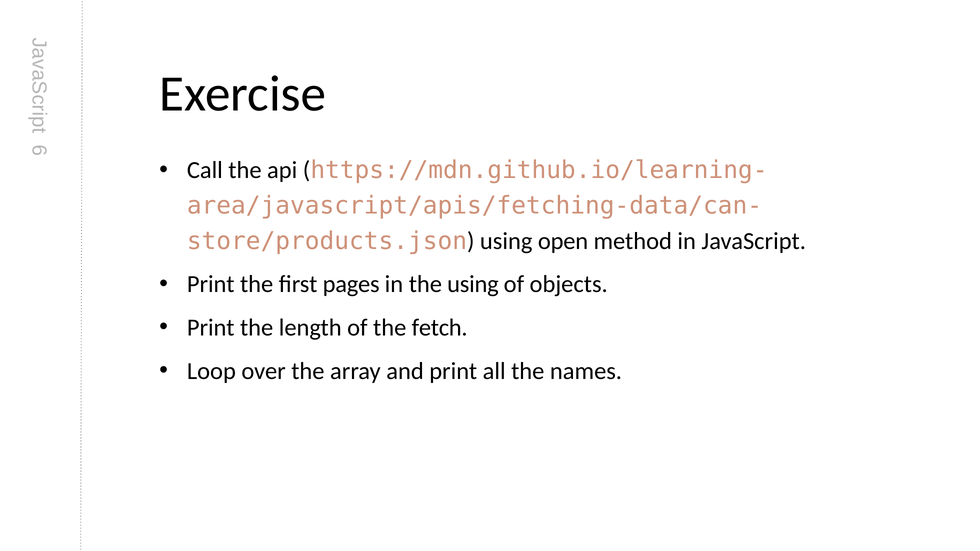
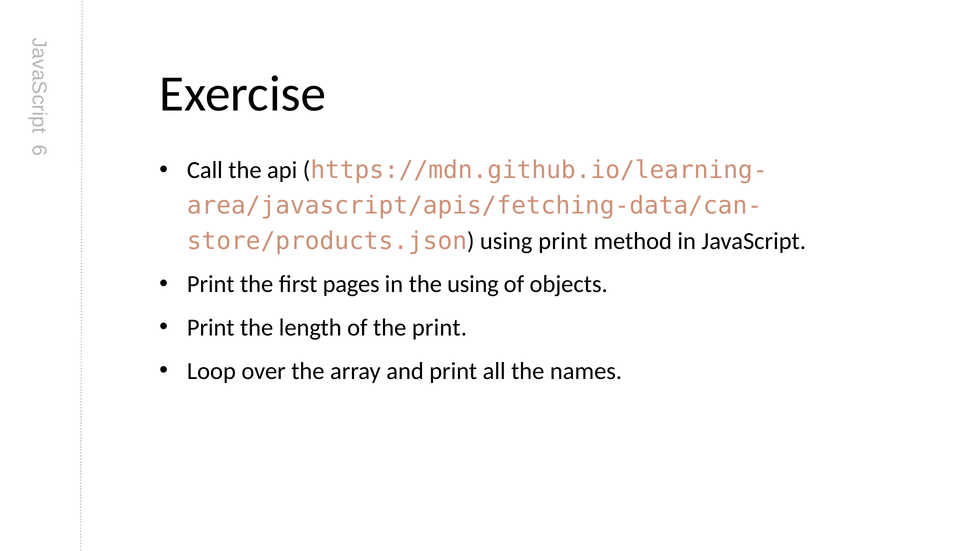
using open: open -> print
the fetch: fetch -> print
